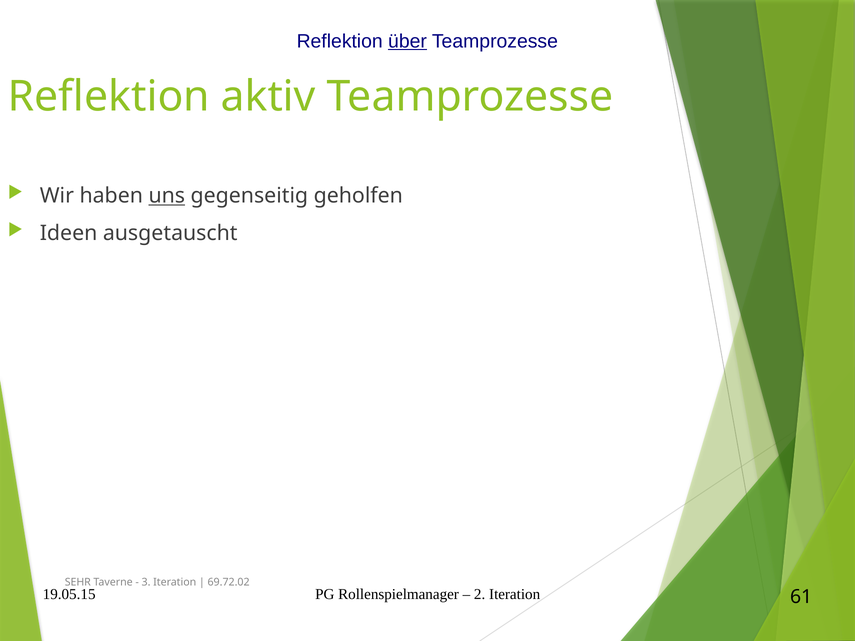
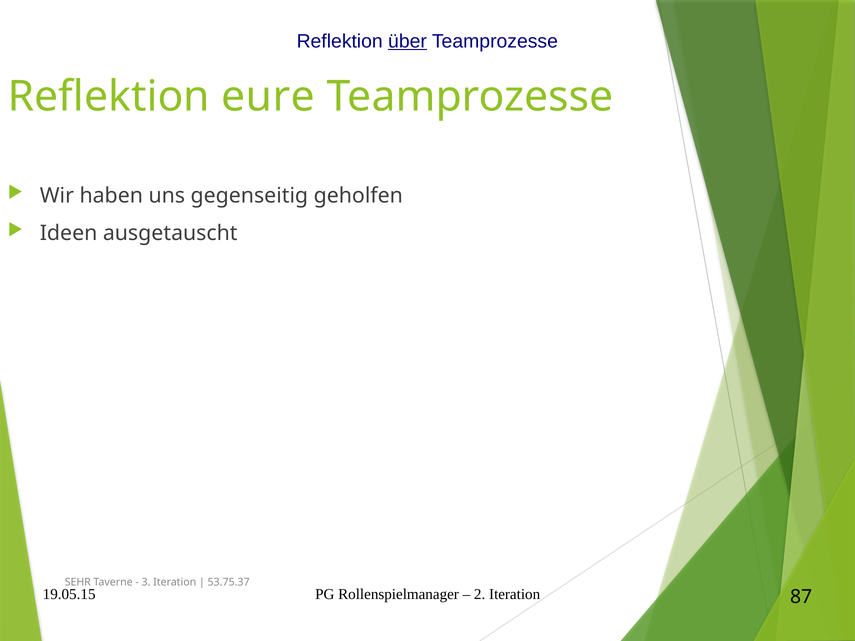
aktiv: aktiv -> eure
uns underline: present -> none
69.72.02: 69.72.02 -> 53.75.37
61: 61 -> 87
